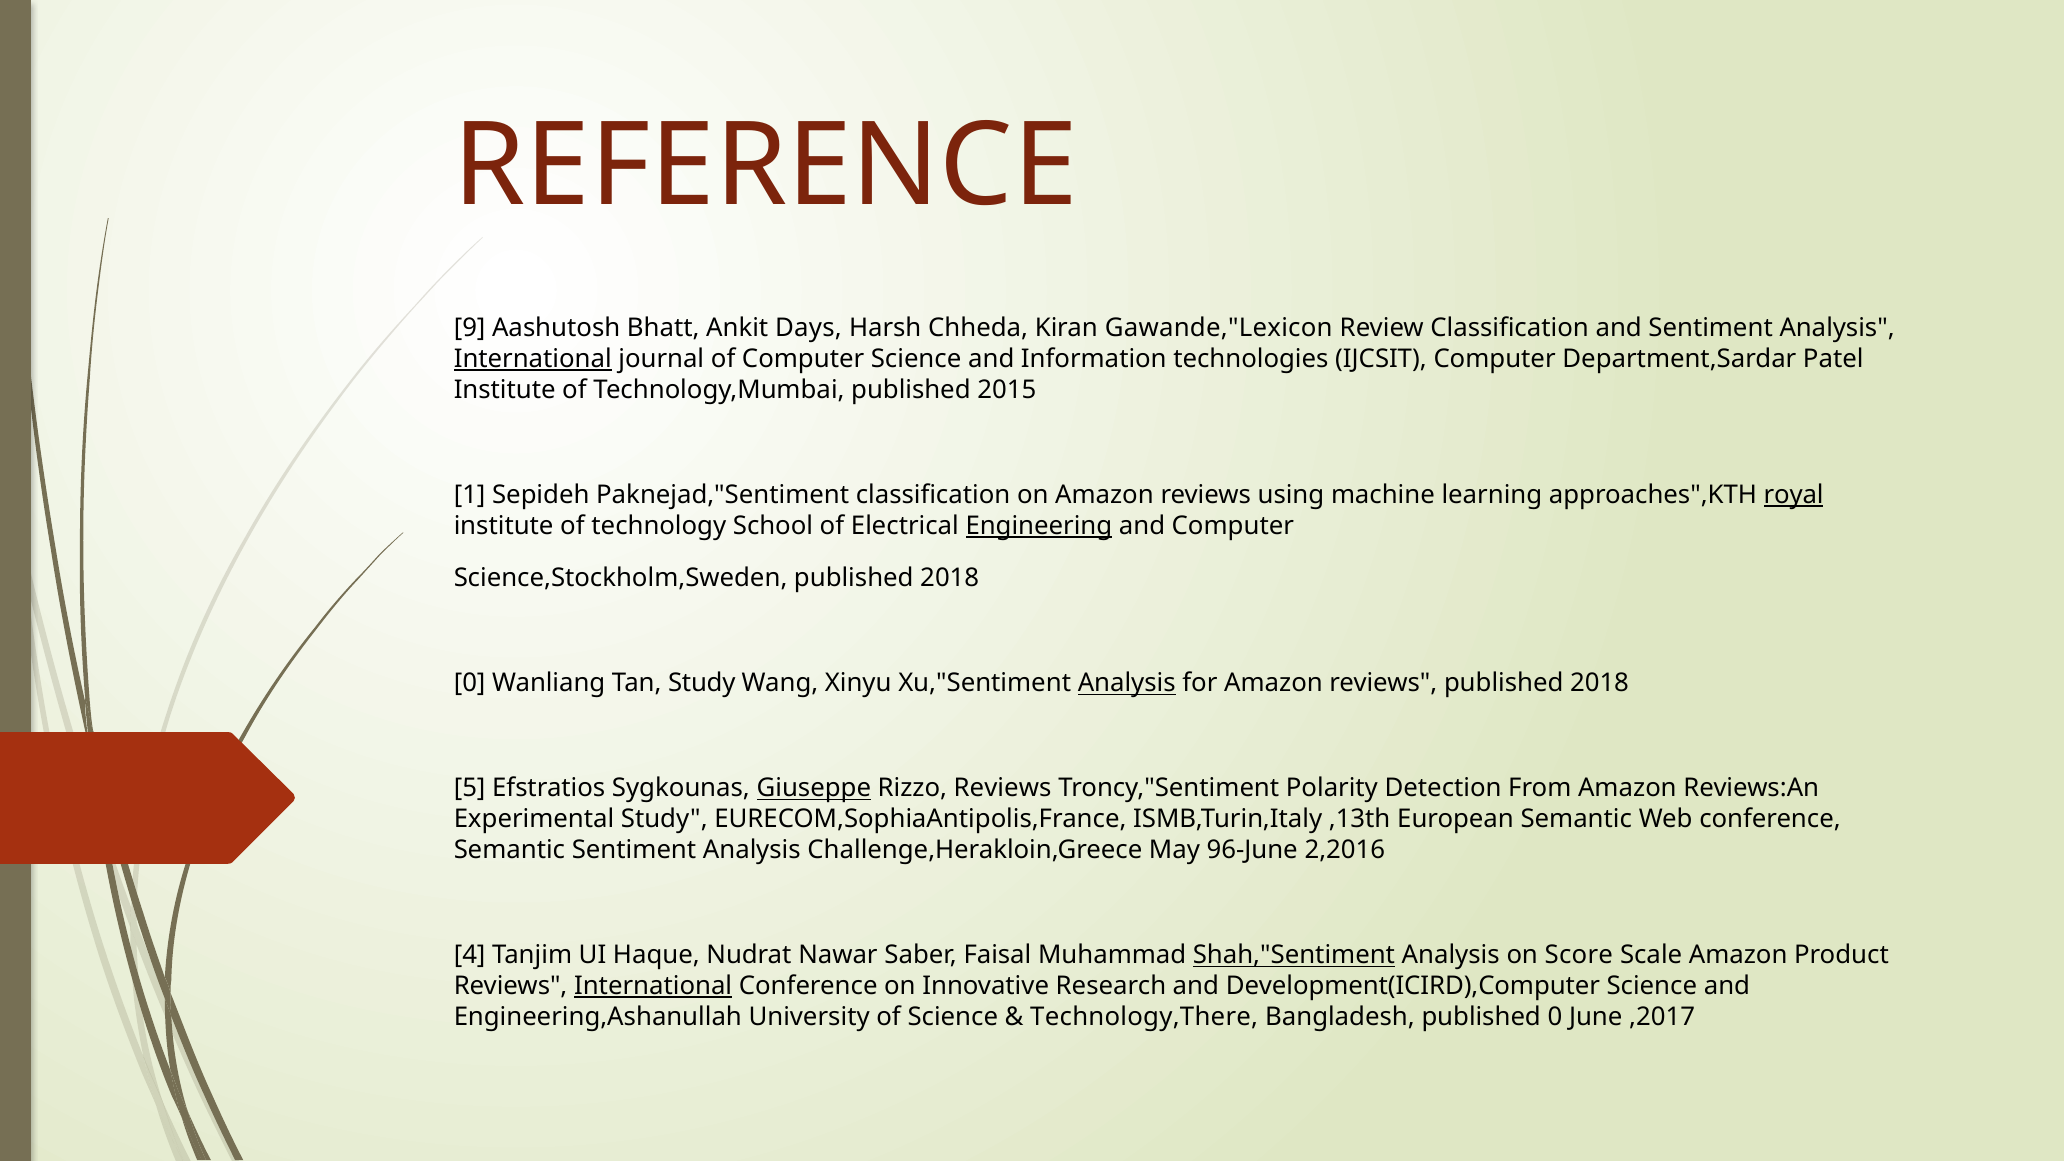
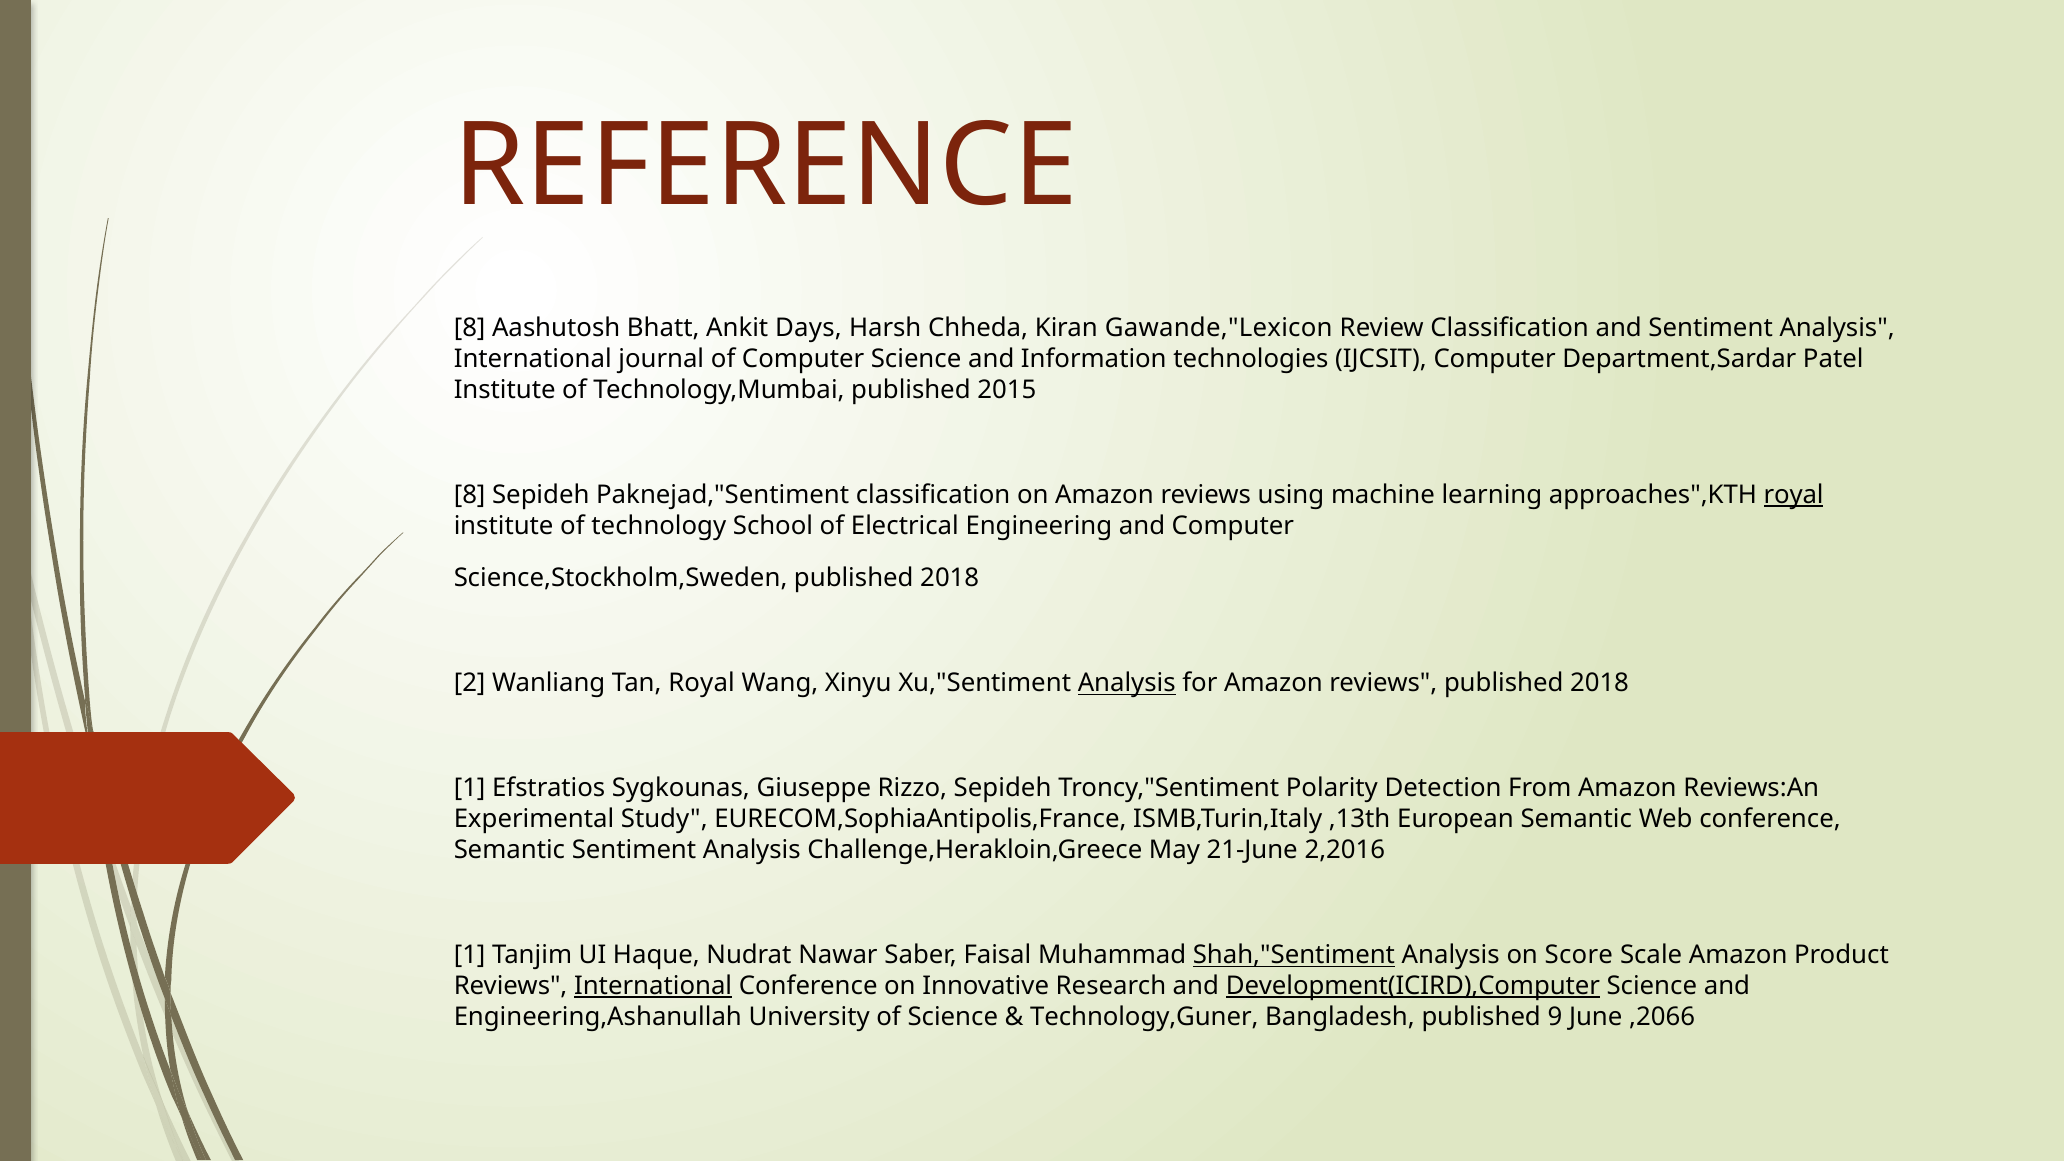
9 at (470, 328): 9 -> 8
International at (533, 359) underline: present -> none
1 at (470, 495): 1 -> 8
Engineering underline: present -> none
0 at (470, 683): 0 -> 2
Tan Study: Study -> Royal
5 at (470, 788): 5 -> 1
Giuseppe underline: present -> none
Rizzo Reviews: Reviews -> Sepideh
96-June: 96-June -> 21-June
4 at (470, 955): 4 -> 1
Development(ICIRD),Computer underline: none -> present
Technology,There: Technology,There -> Technology,Guner
published 0: 0 -> 9
,2017: ,2017 -> ,2066
